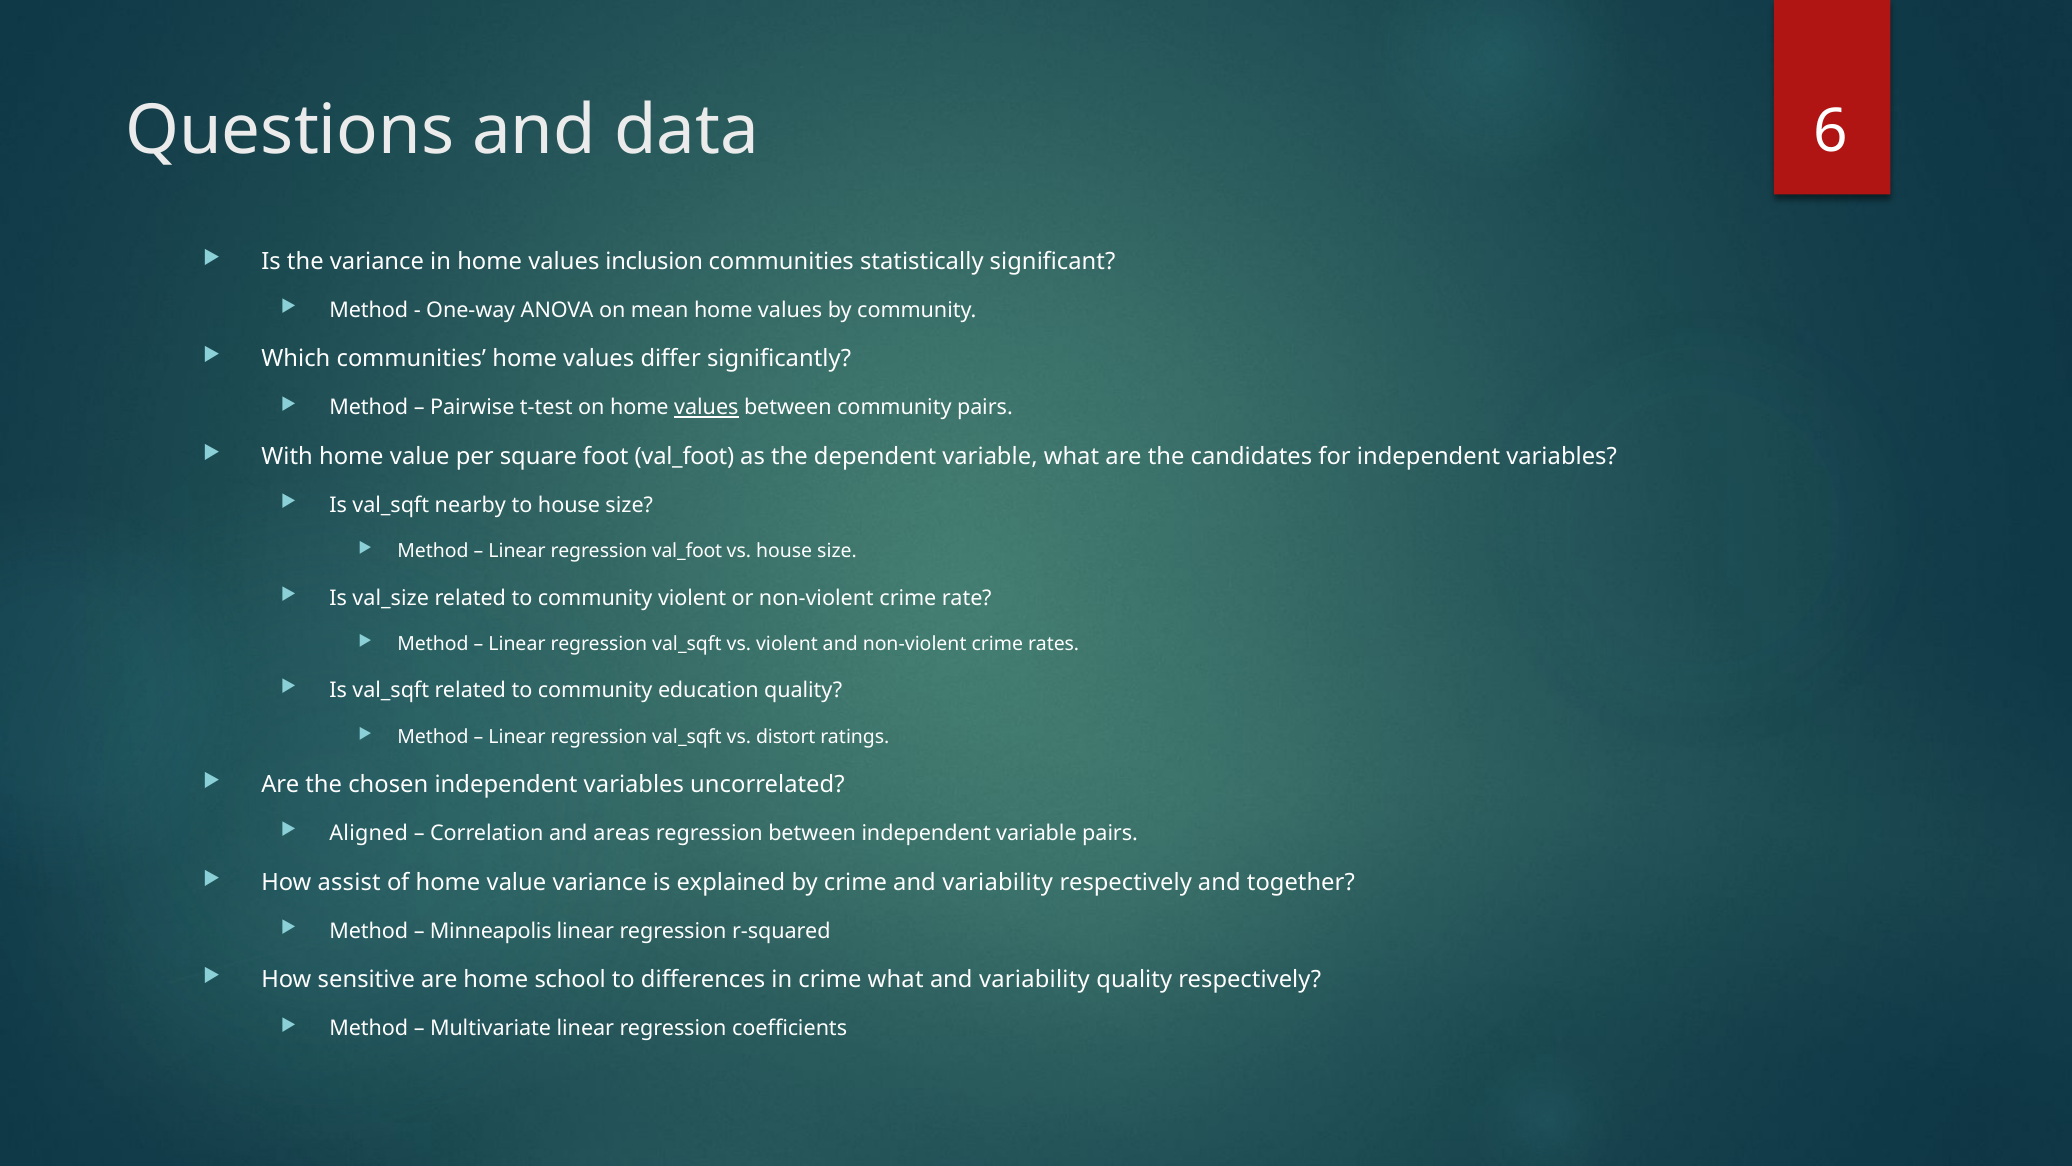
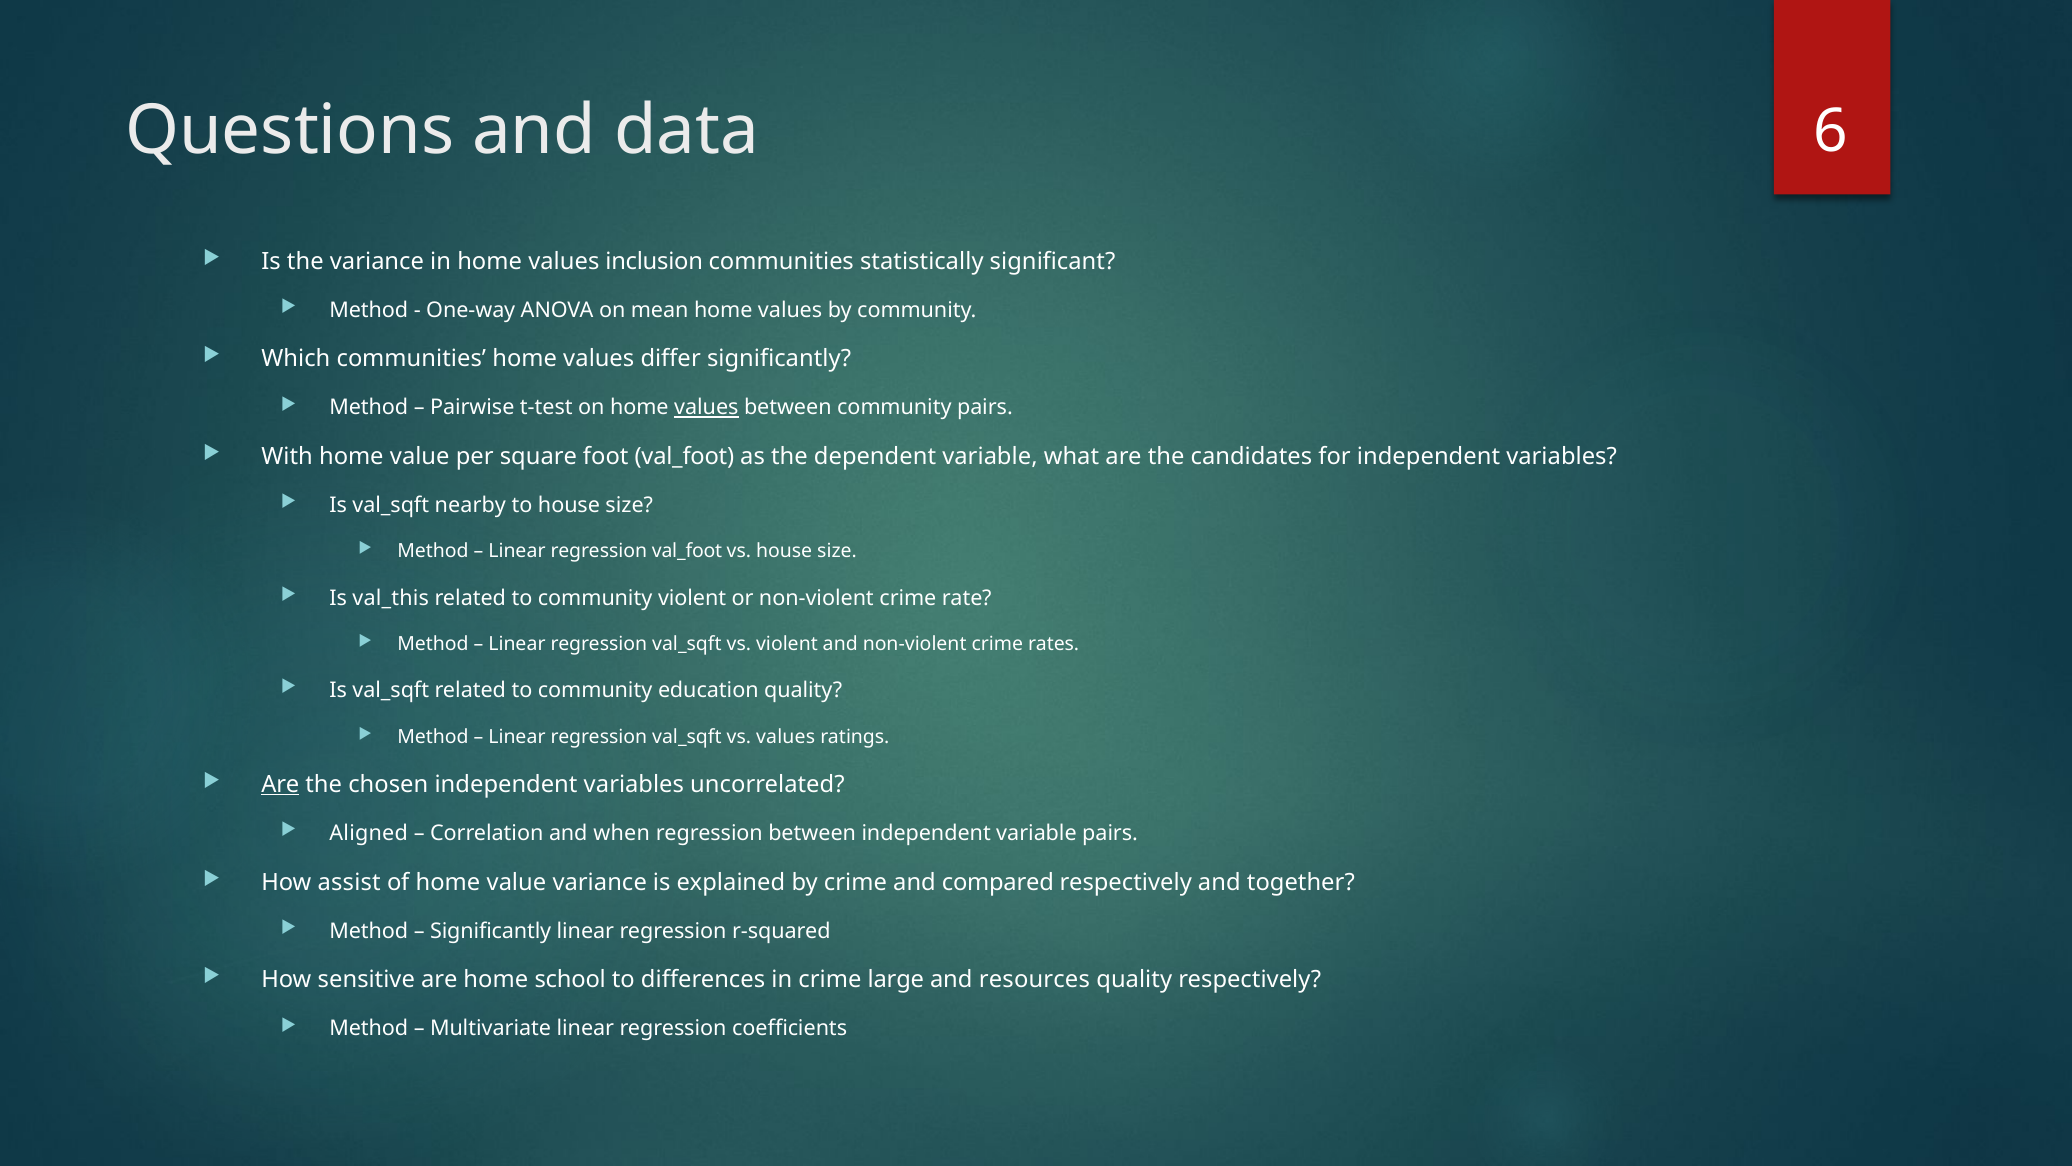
val_size: val_size -> val_this
vs distort: distort -> values
Are at (280, 784) underline: none -> present
areas: areas -> when
crime and variability: variability -> compared
Minneapolis at (491, 930): Minneapolis -> Significantly
crime what: what -> large
variability at (1034, 979): variability -> resources
